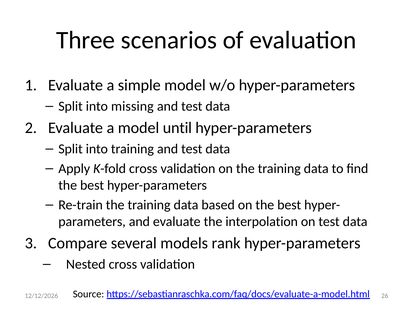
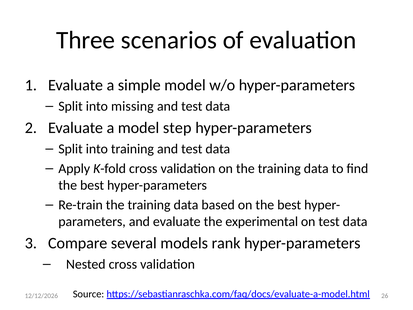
until: until -> step
interpolation: interpolation -> experimental
